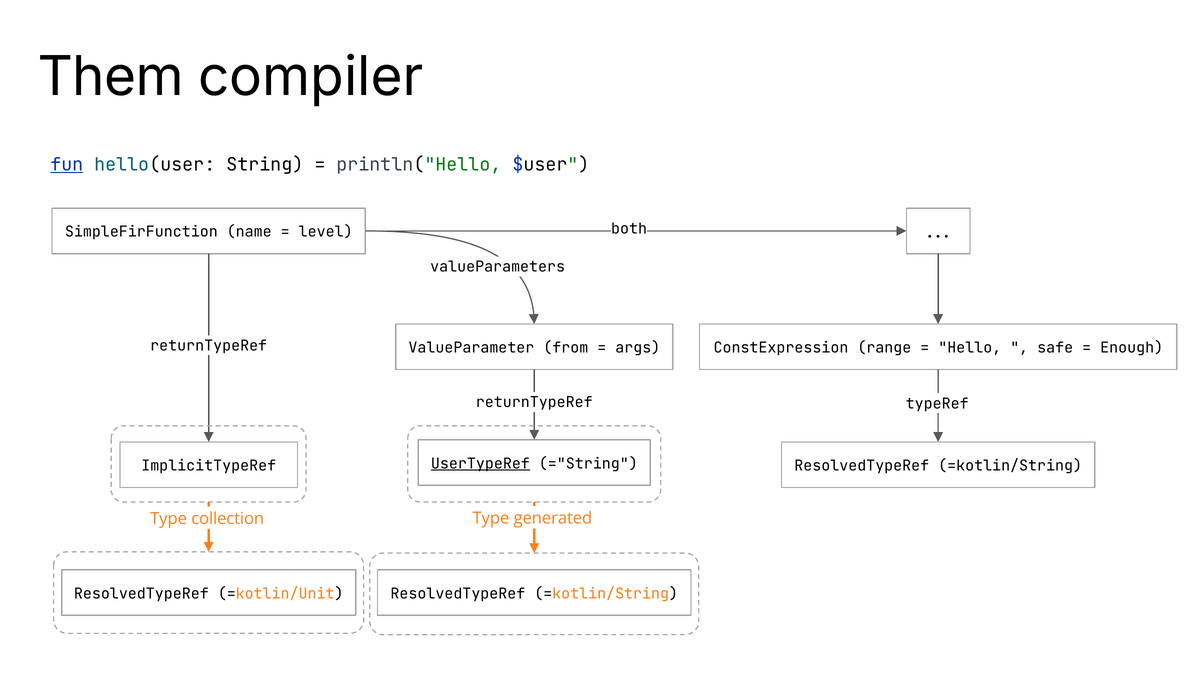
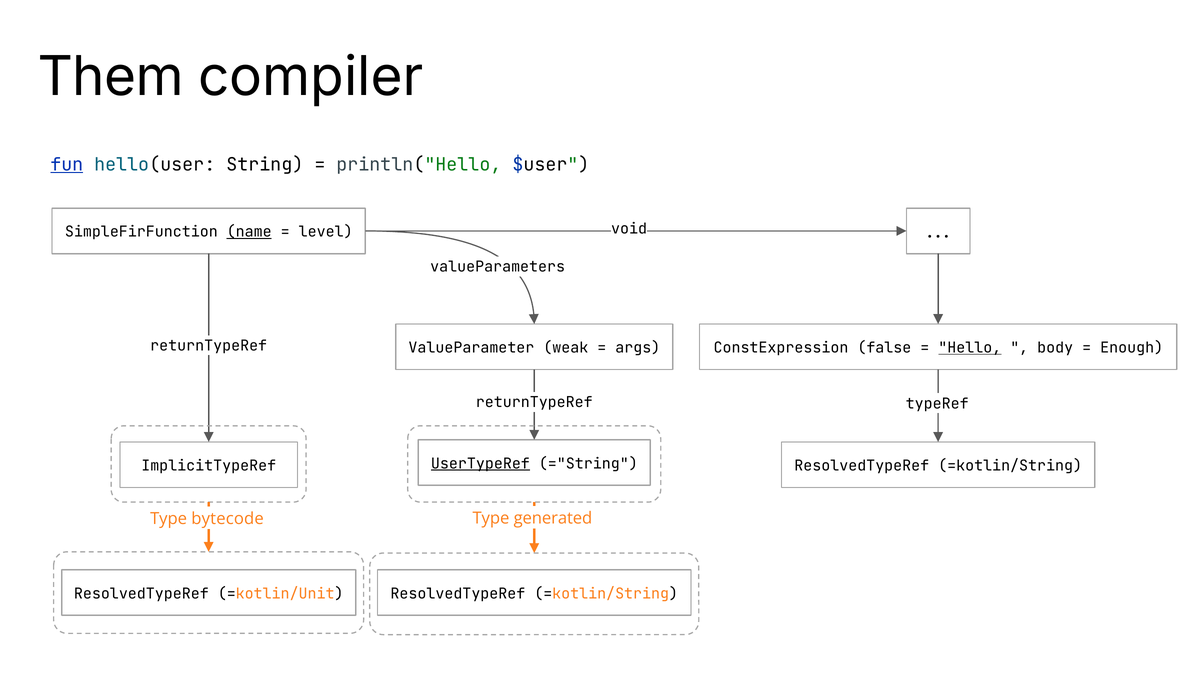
both: both -> void
name underline: none -> present
from: from -> weak
range: range -> false
Hello underline: none -> present
safe: safe -> body
collection: collection -> bytecode
